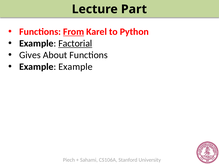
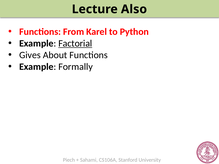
Part: Part -> Also
From underline: present -> none
Example Example: Example -> Formally
